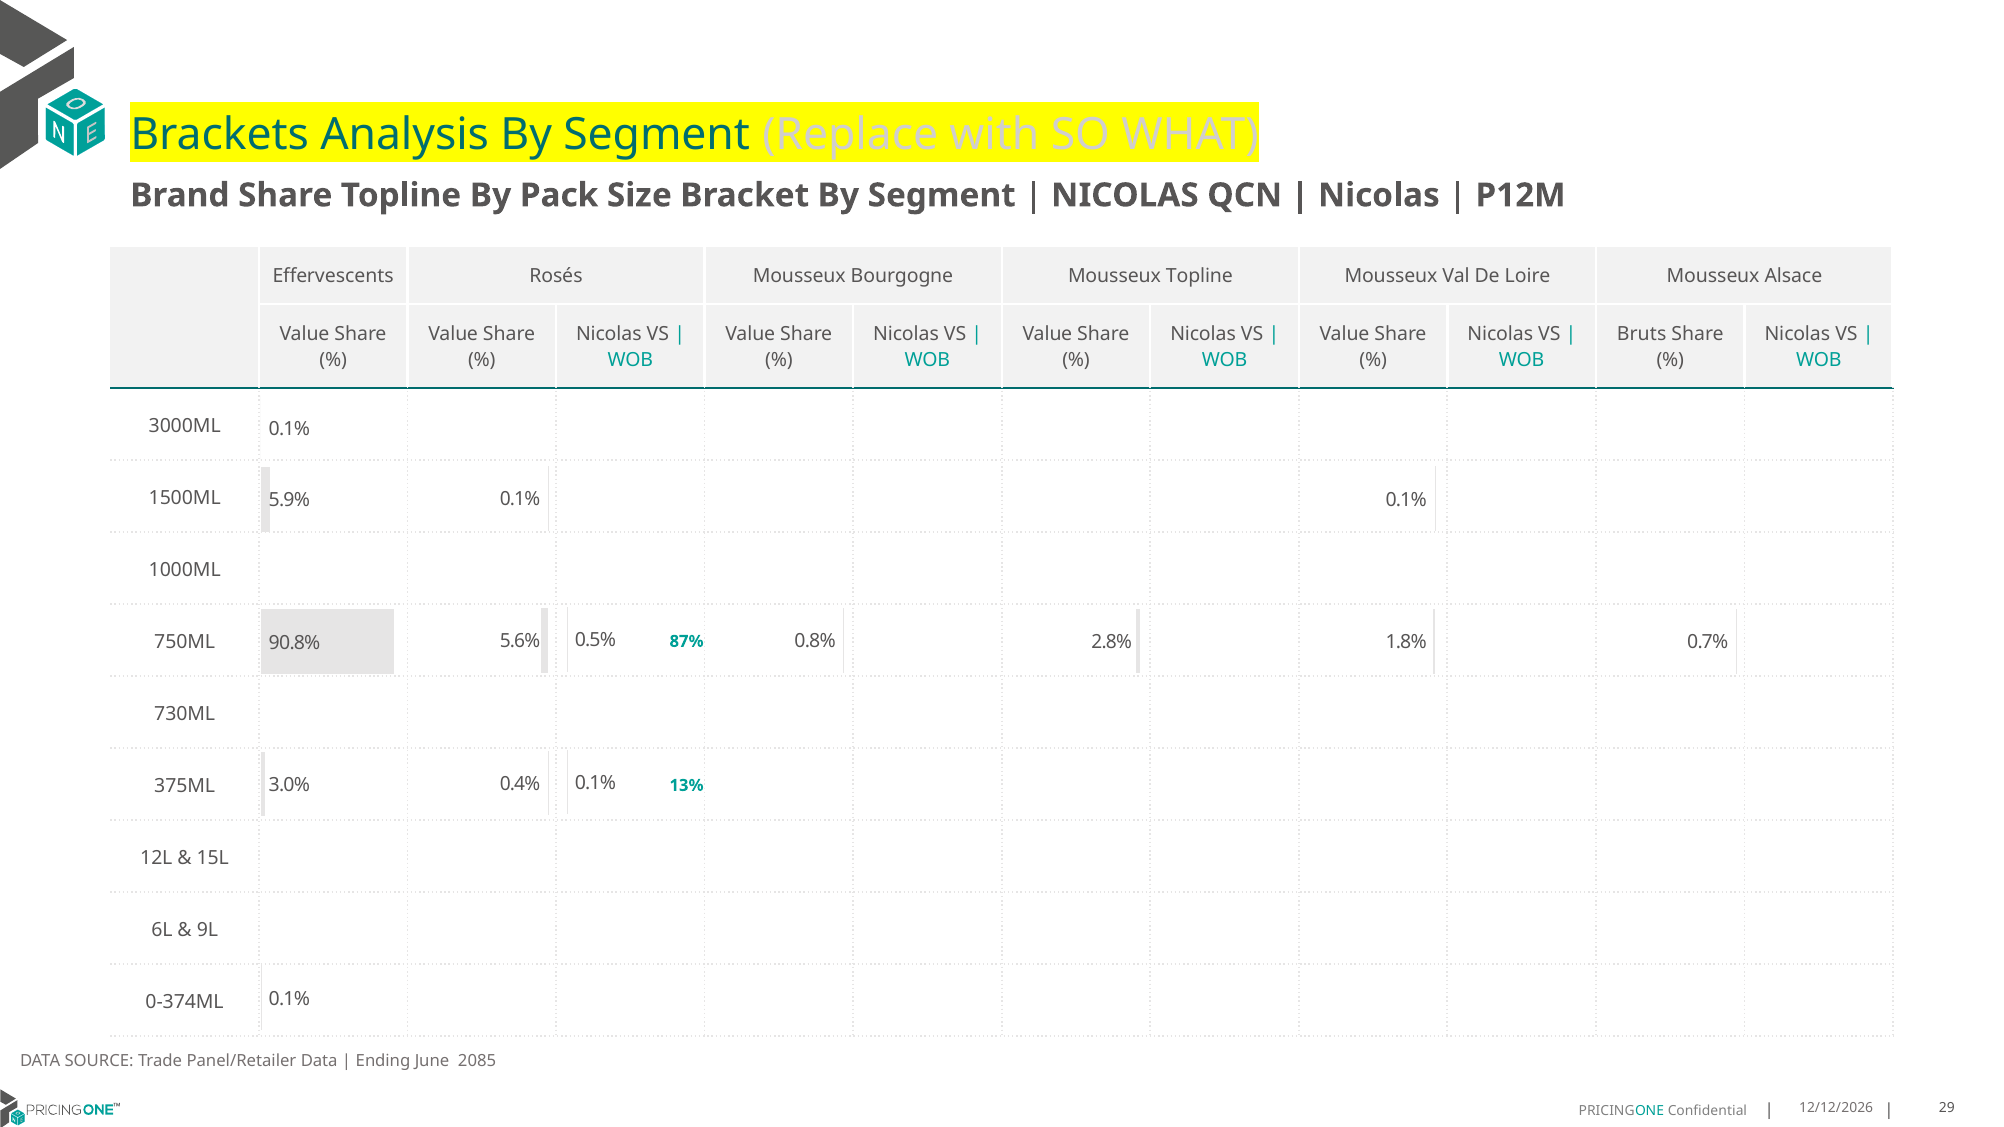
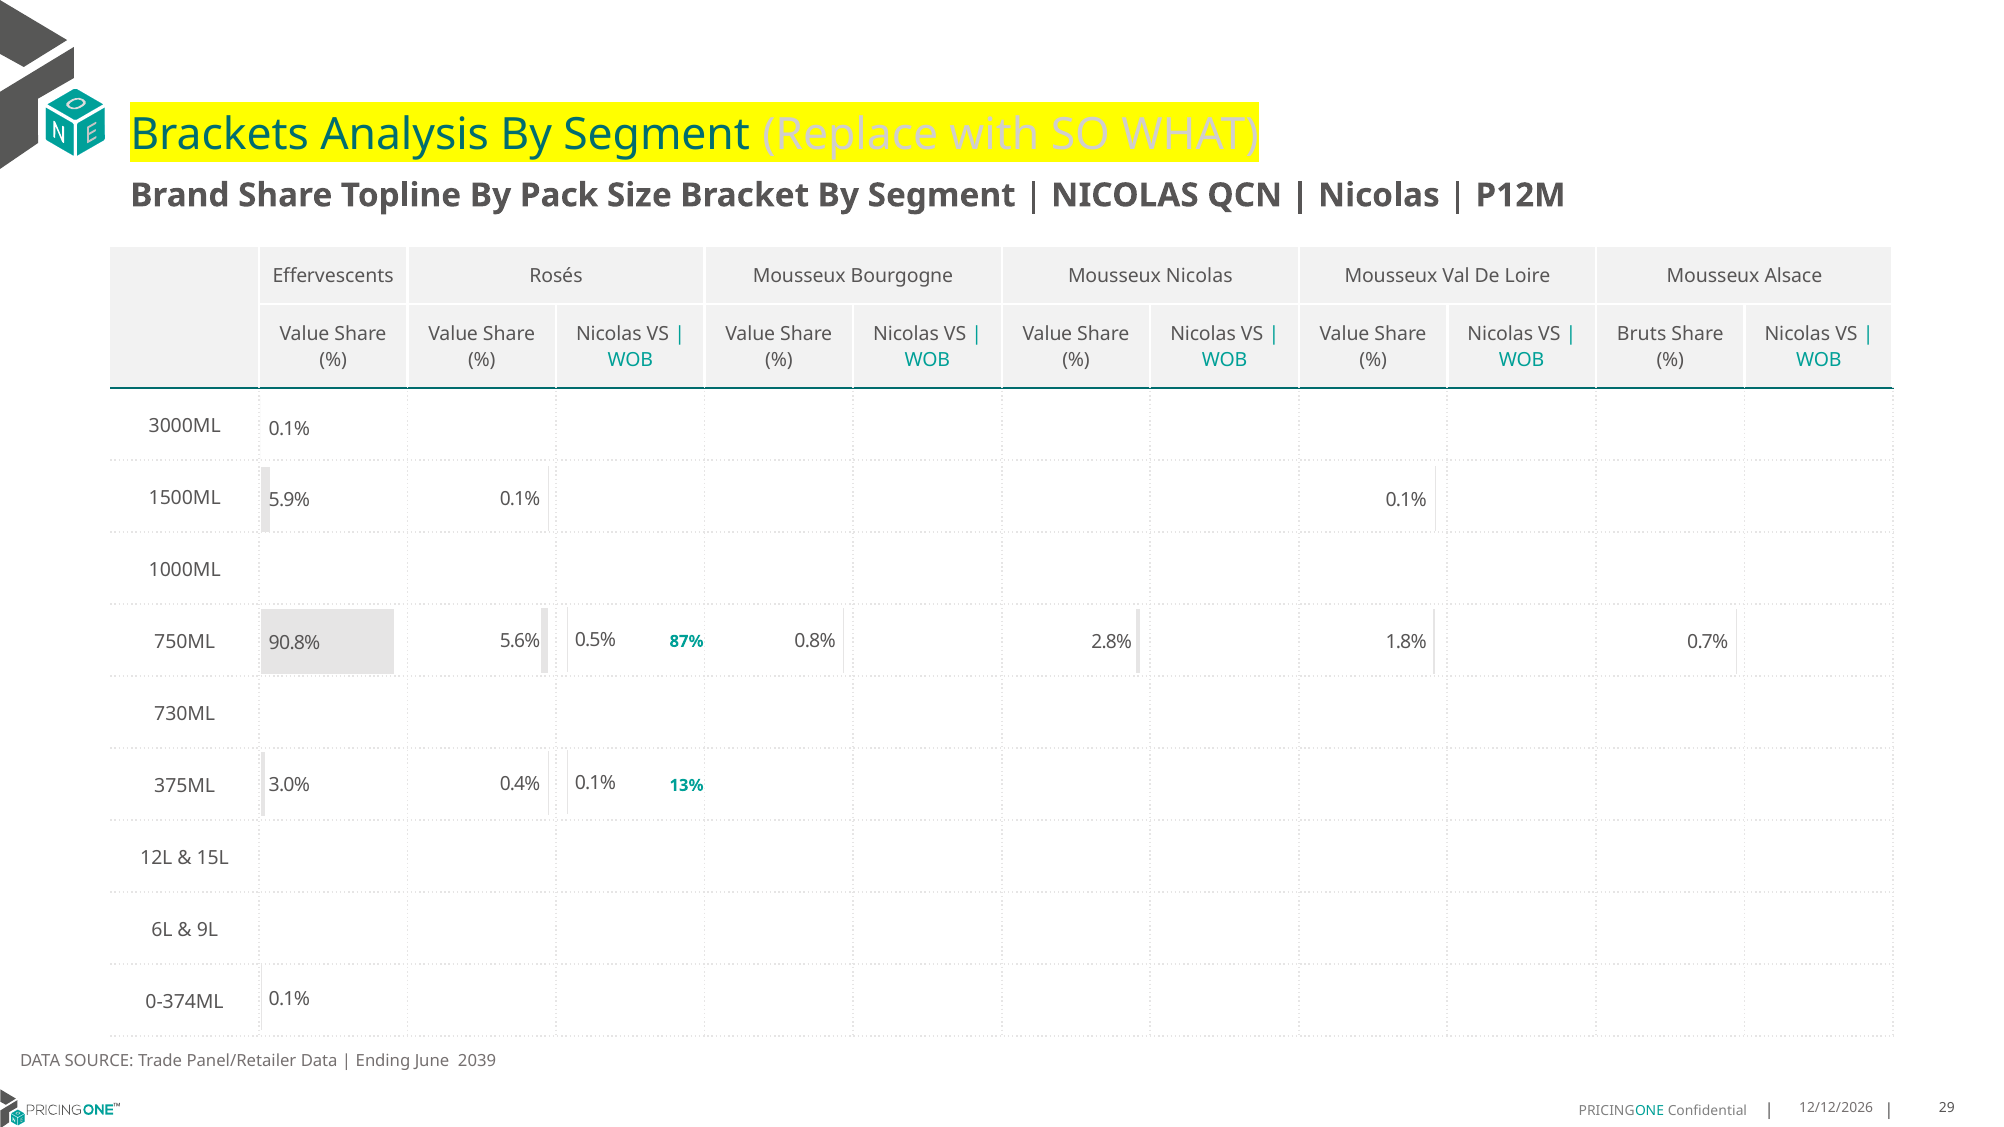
Mousseux Topline: Topline -> Nicolas
2085: 2085 -> 2039
